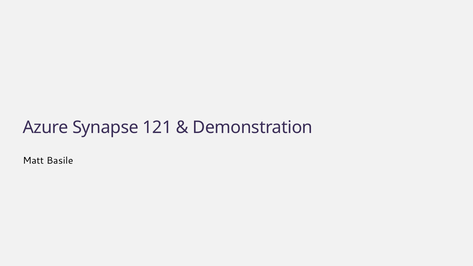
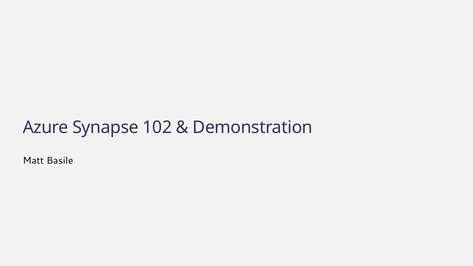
121: 121 -> 102
